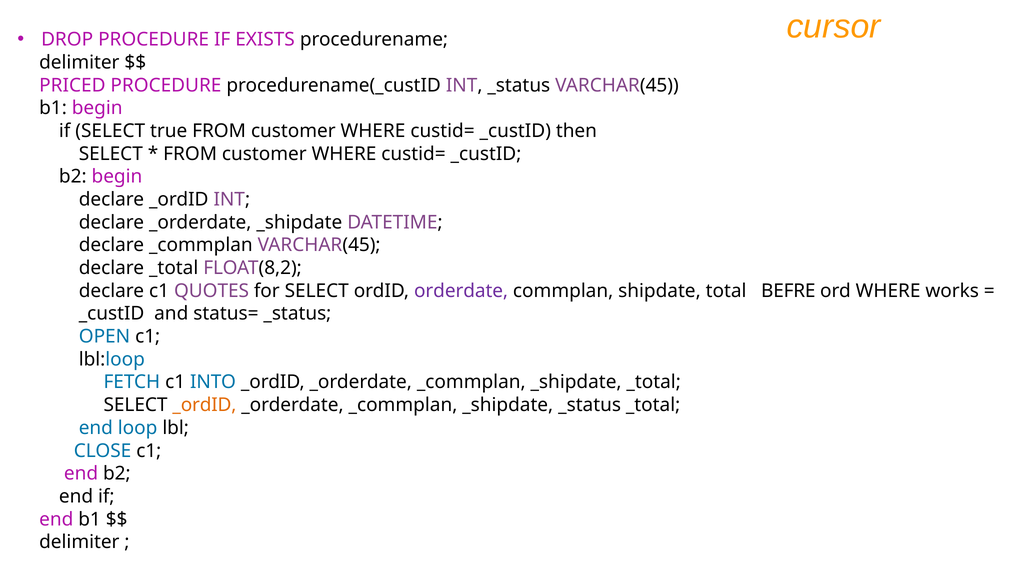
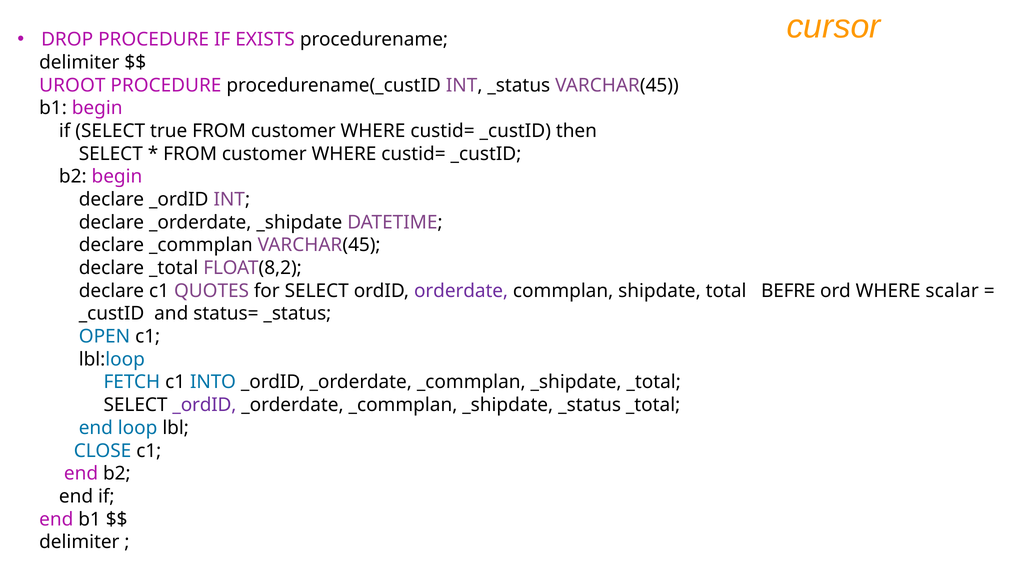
PRICED: PRICED -> UROOT
works: works -> scalar
_ordID at (204, 405) colour: orange -> purple
